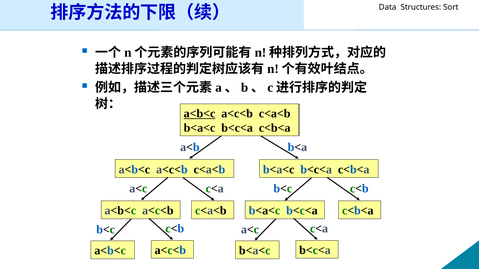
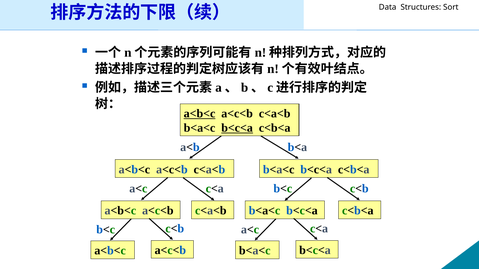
b<c<a at (237, 128) underline: none -> present
